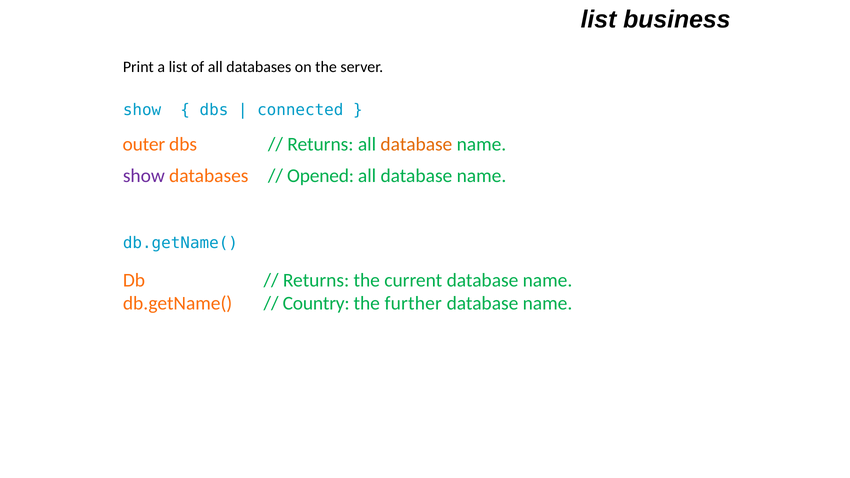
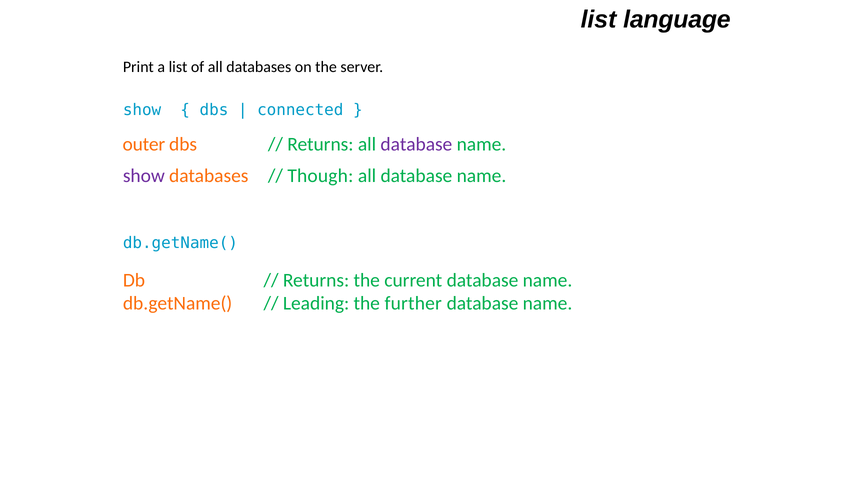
business: business -> language
database at (416, 144) colour: orange -> purple
Opened: Opened -> Though
Country: Country -> Leading
